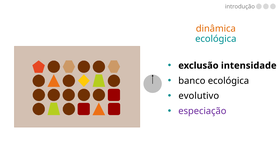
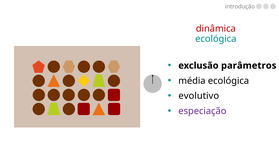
dinâmica colour: orange -> red
intensidade: intensidade -> parâmetros
banco: banco -> média
